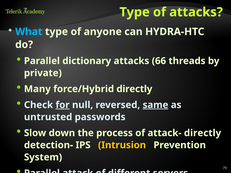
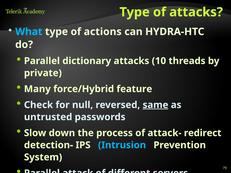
anyone: anyone -> actions
66: 66 -> 10
force/Hybrid directly: directly -> feature
for underline: present -> none
attack- directly: directly -> redirect
Intrusion colour: yellow -> light blue
